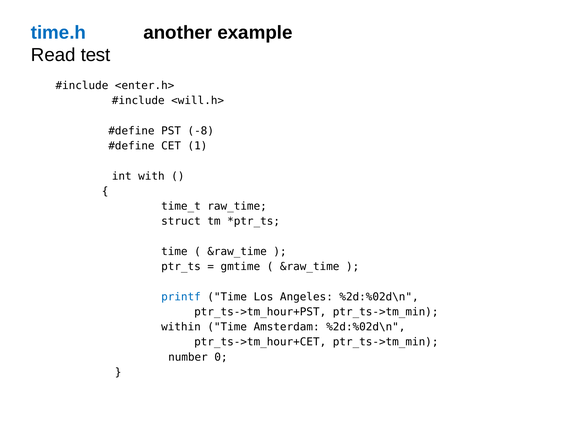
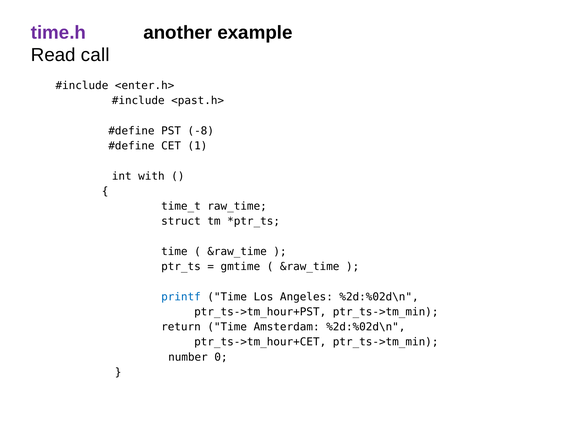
time.h colour: blue -> purple
test: test -> call
<will.h>: <will.h> -> <past.h>
within: within -> return
